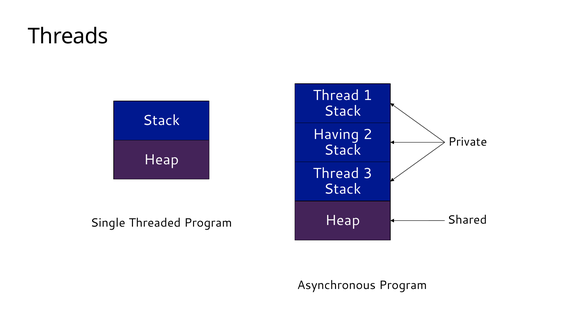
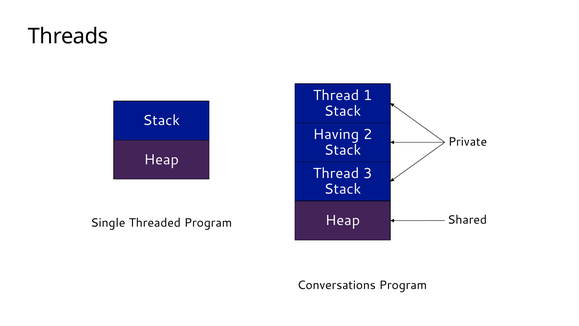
Asynchronous: Asynchronous -> Conversations
